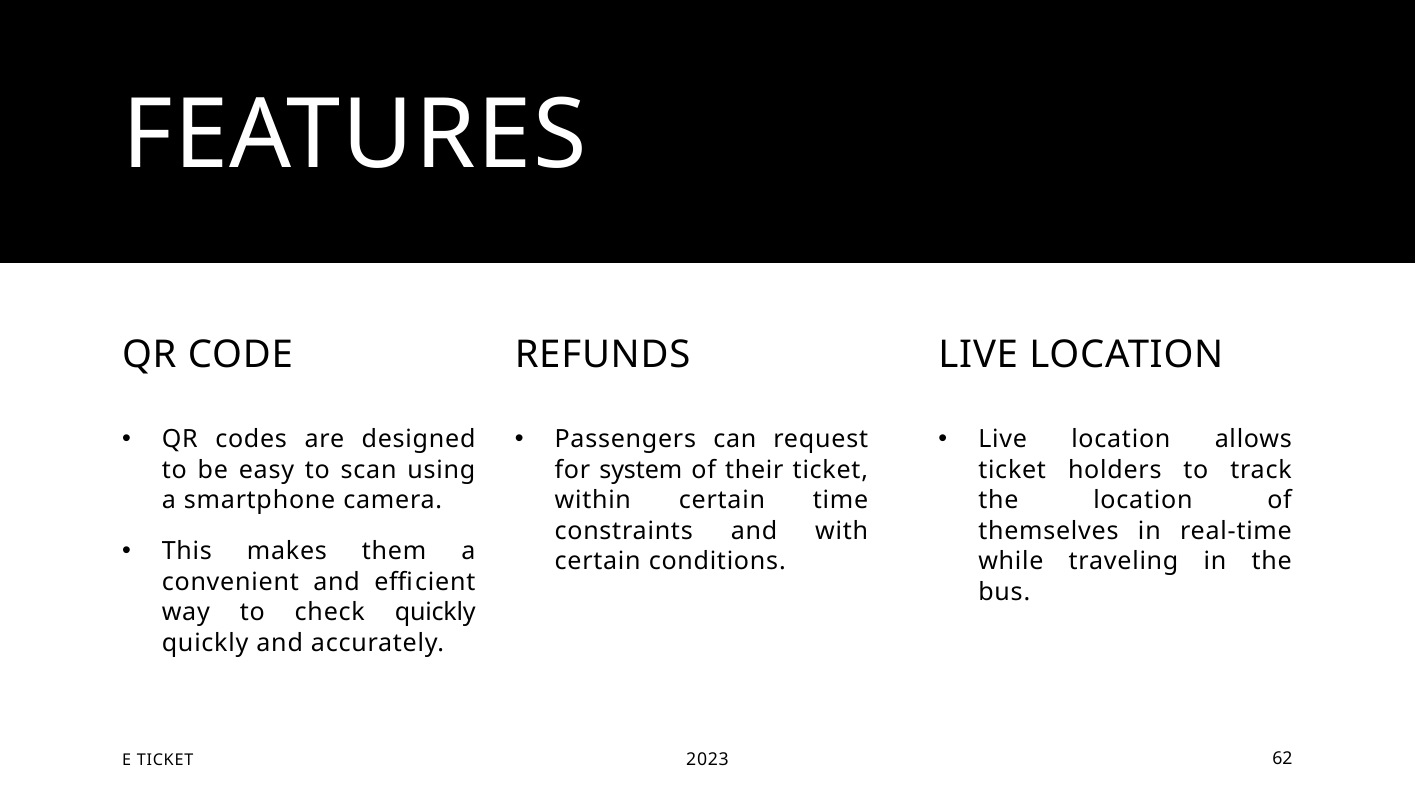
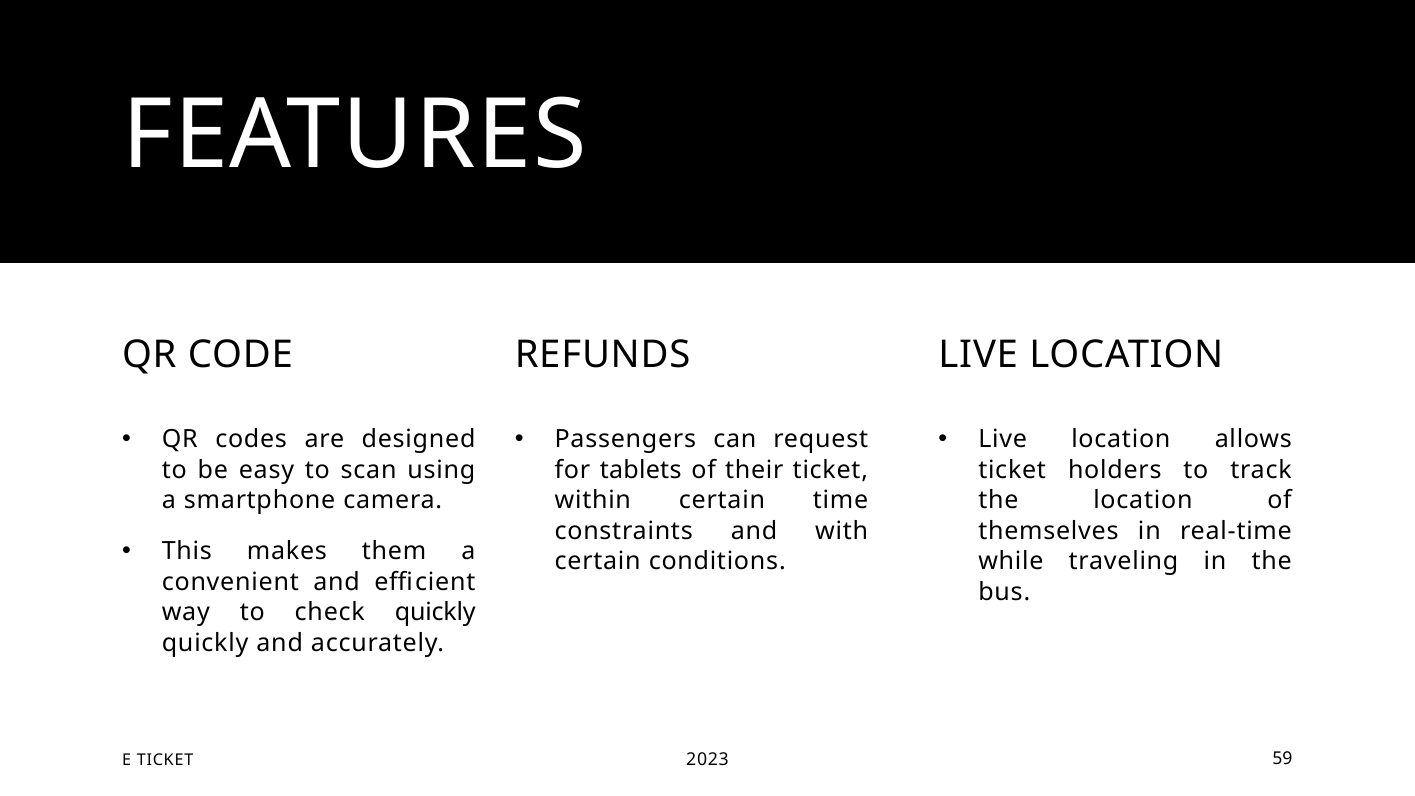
system: system -> tablets
62: 62 -> 59
